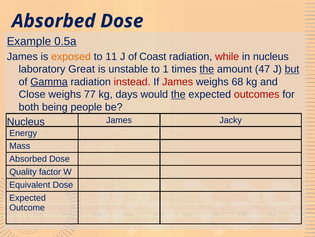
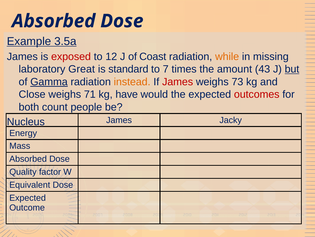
0.5a: 0.5a -> 3.5a
exposed colour: orange -> red
11: 11 -> 12
while colour: red -> orange
in nucleus: nucleus -> missing
unstable: unstable -> standard
1: 1 -> 7
the at (207, 69) underline: present -> none
47: 47 -> 43
instead colour: red -> orange
68: 68 -> 73
77: 77 -> 71
days: days -> have
the at (178, 94) underline: present -> none
being: being -> count
